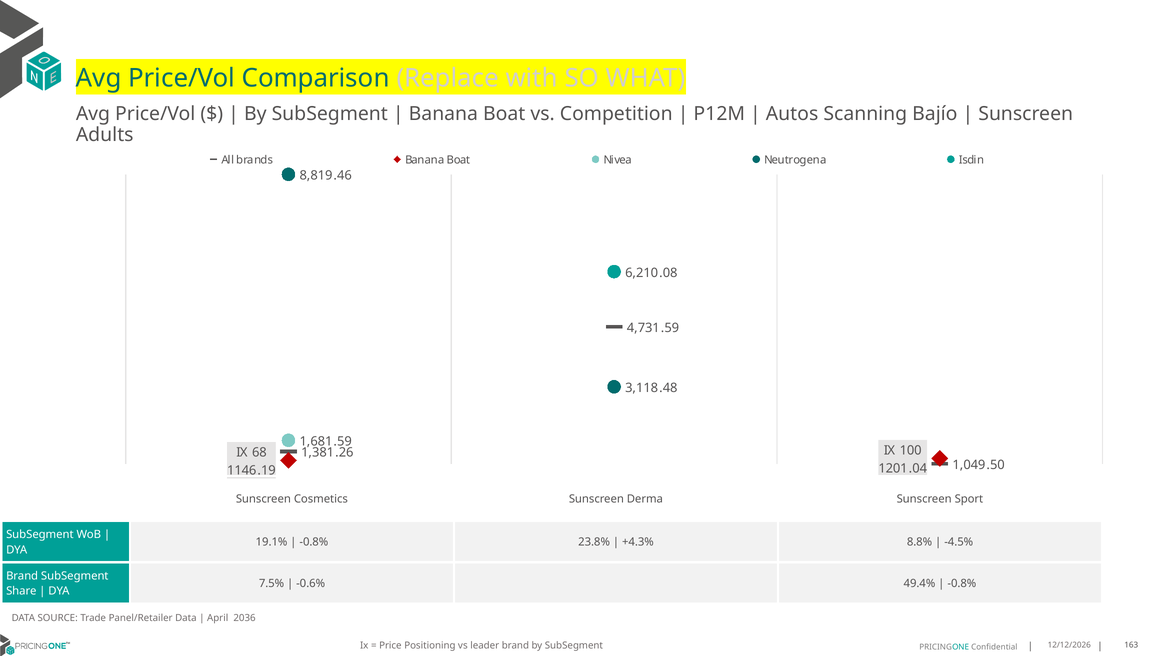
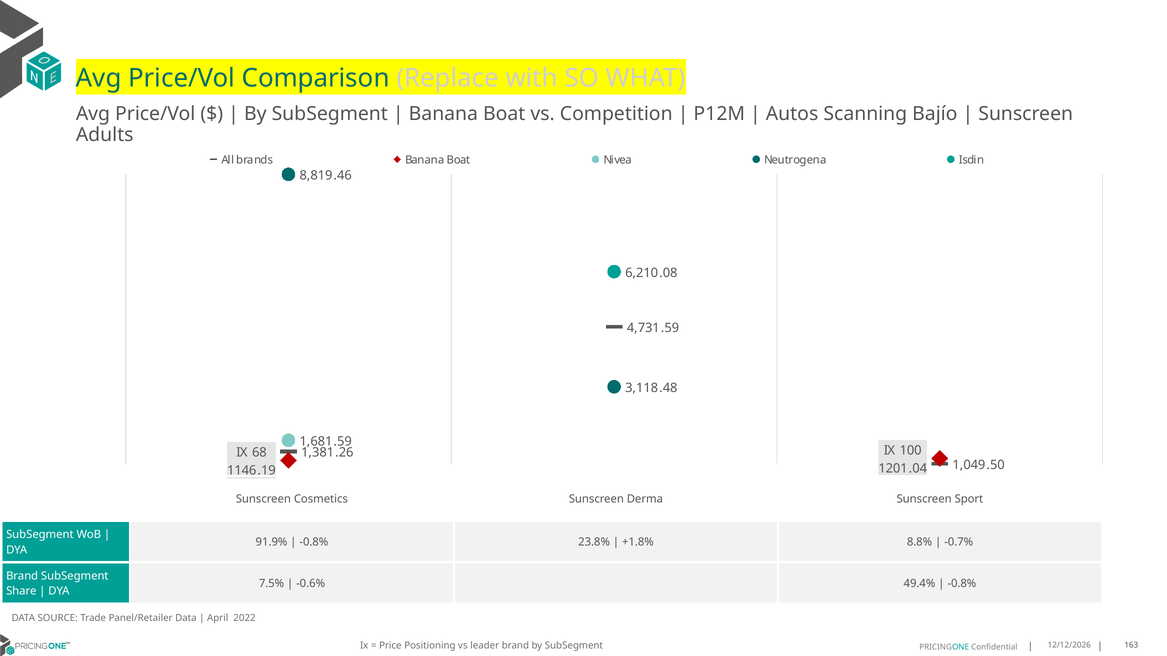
19.1%: 19.1% -> 91.9%
+4.3%: +4.3% -> +1.8%
-4.5%: -4.5% -> -0.7%
2036: 2036 -> 2022
